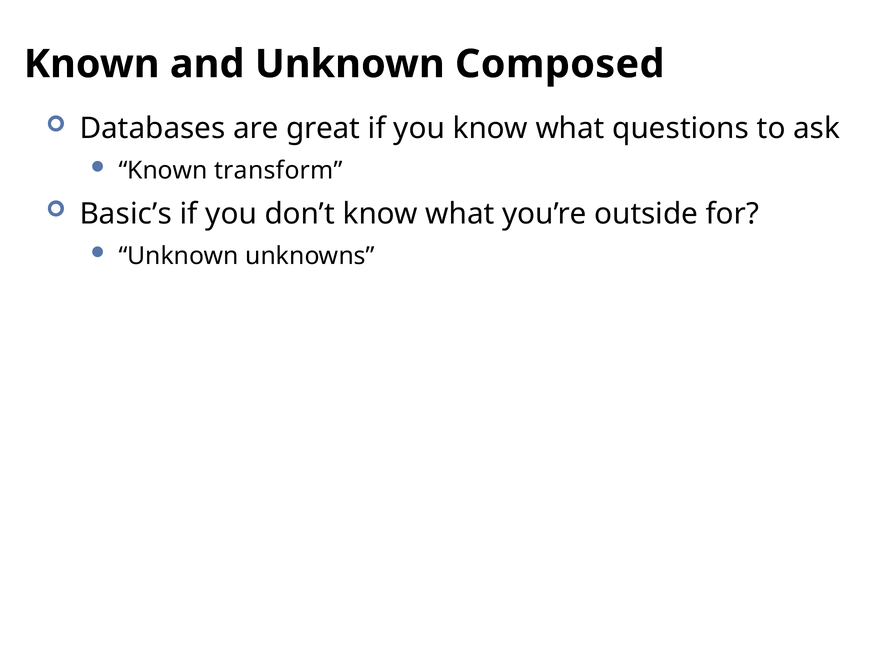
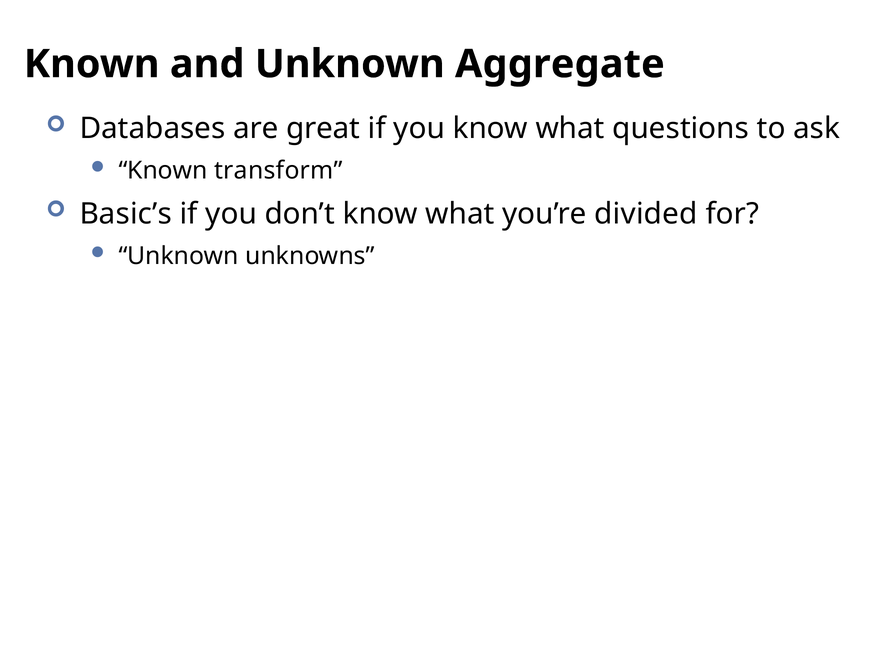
Composed: Composed -> Aggregate
outside: outside -> divided
